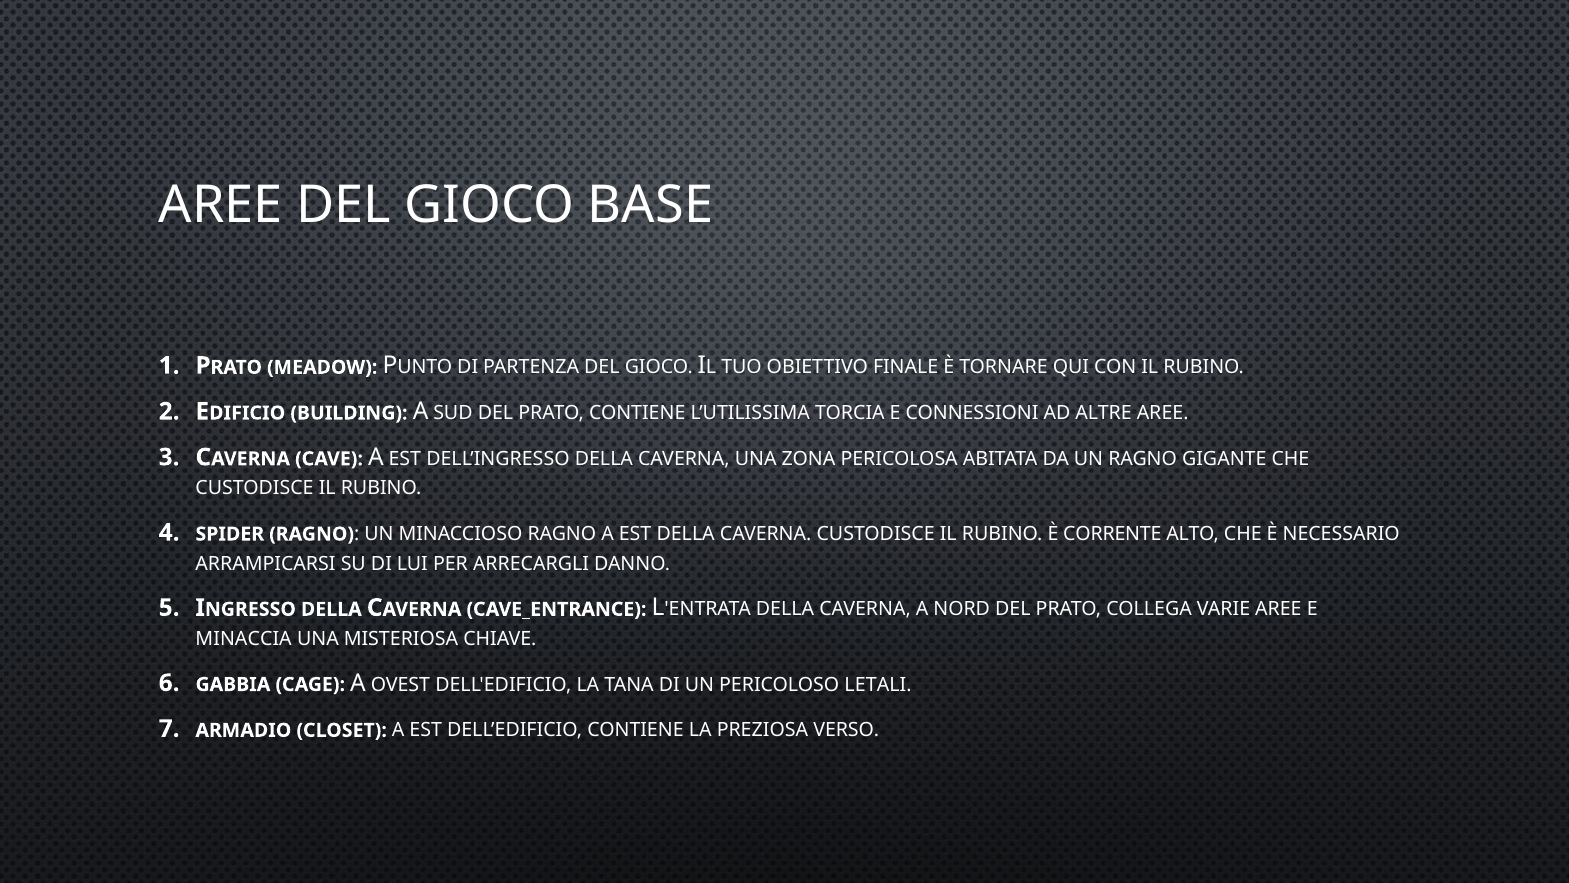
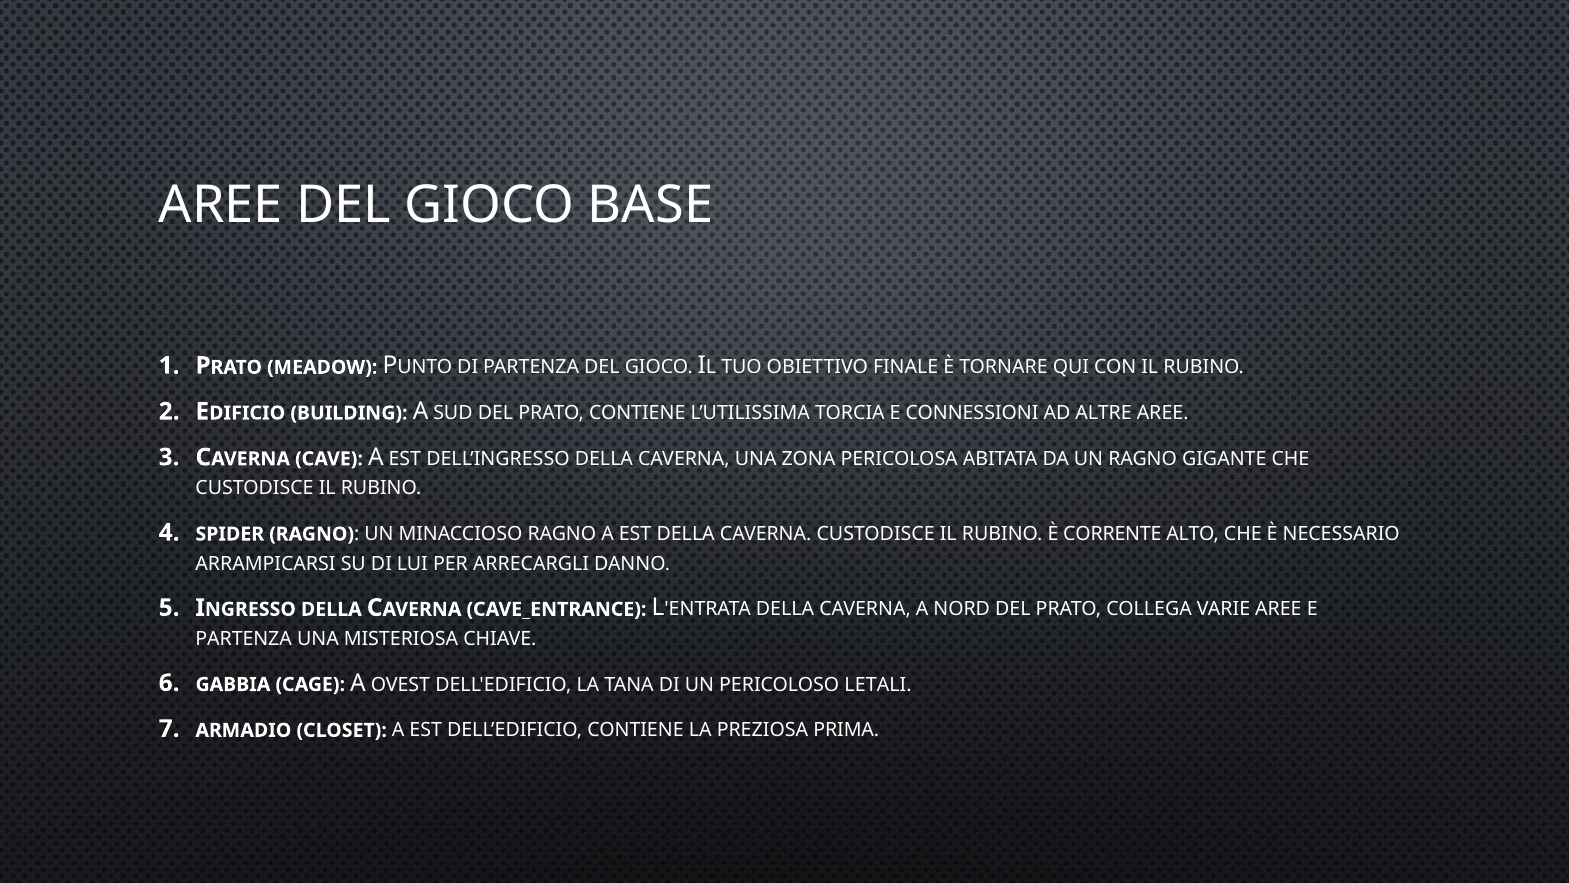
MINACCIA at (244, 638): MINACCIA -> PARTENZA
VERSO: VERSO -> PRIMA
